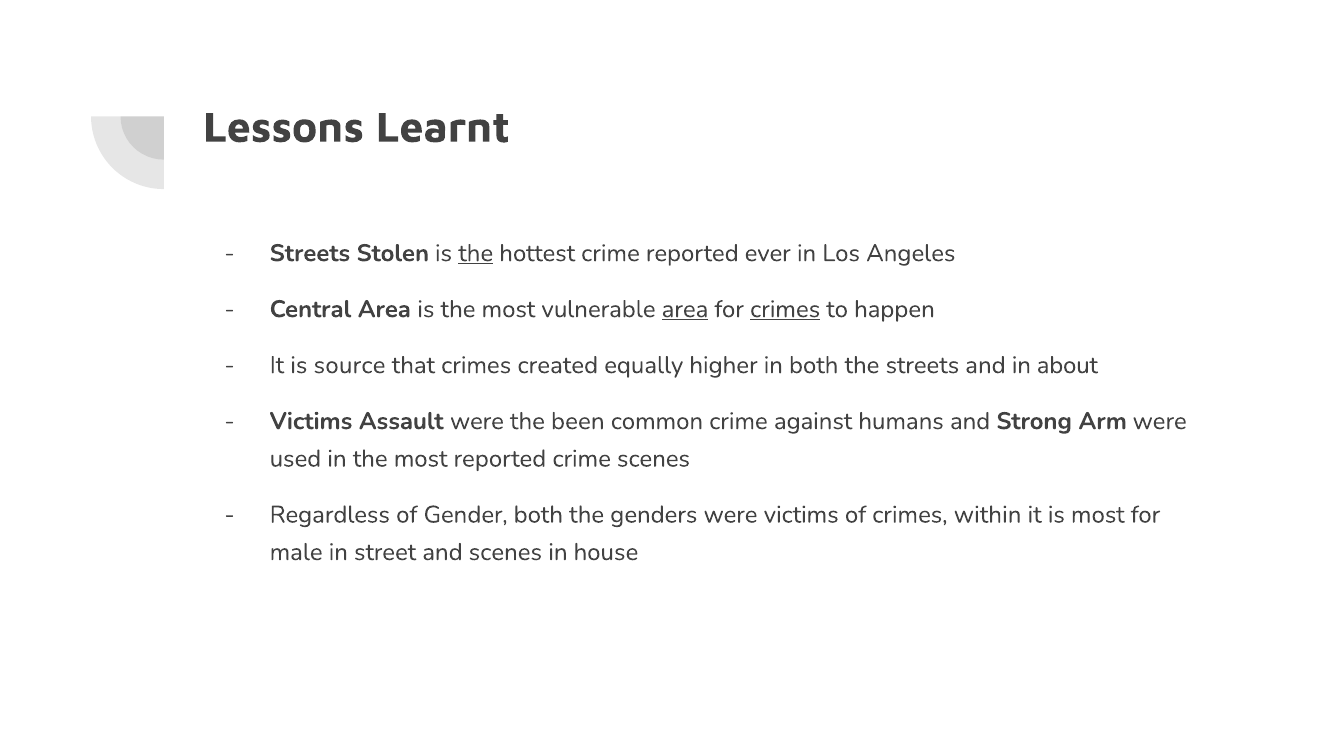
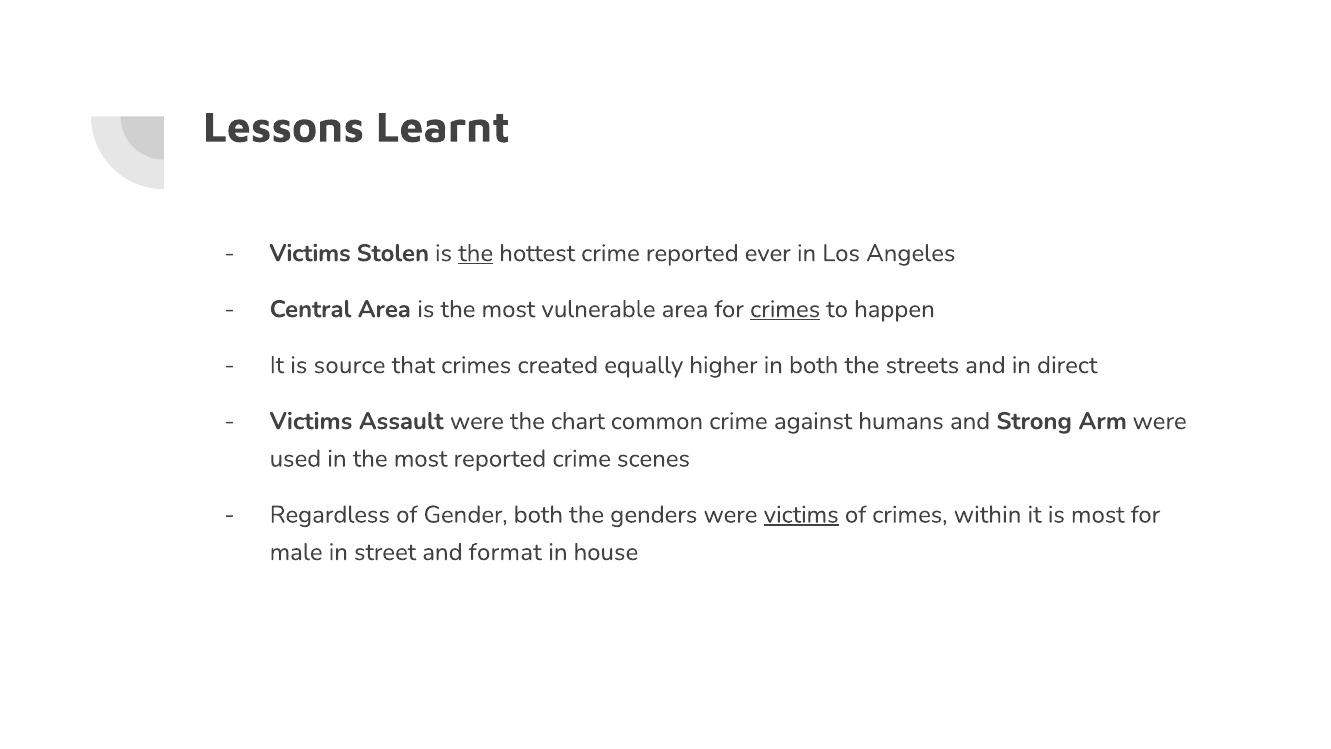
Streets at (310, 253): Streets -> Victims
area at (685, 309) underline: present -> none
about: about -> direct
been: been -> chart
victims at (801, 514) underline: none -> present
and scenes: scenes -> format
